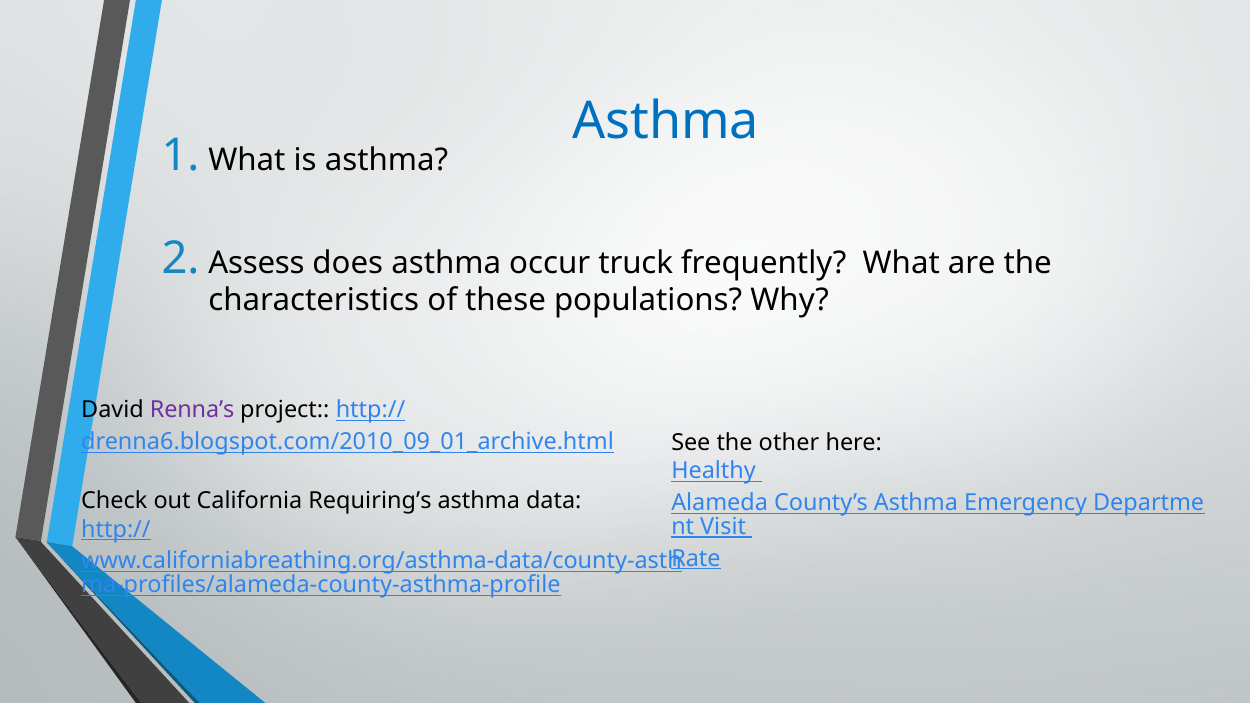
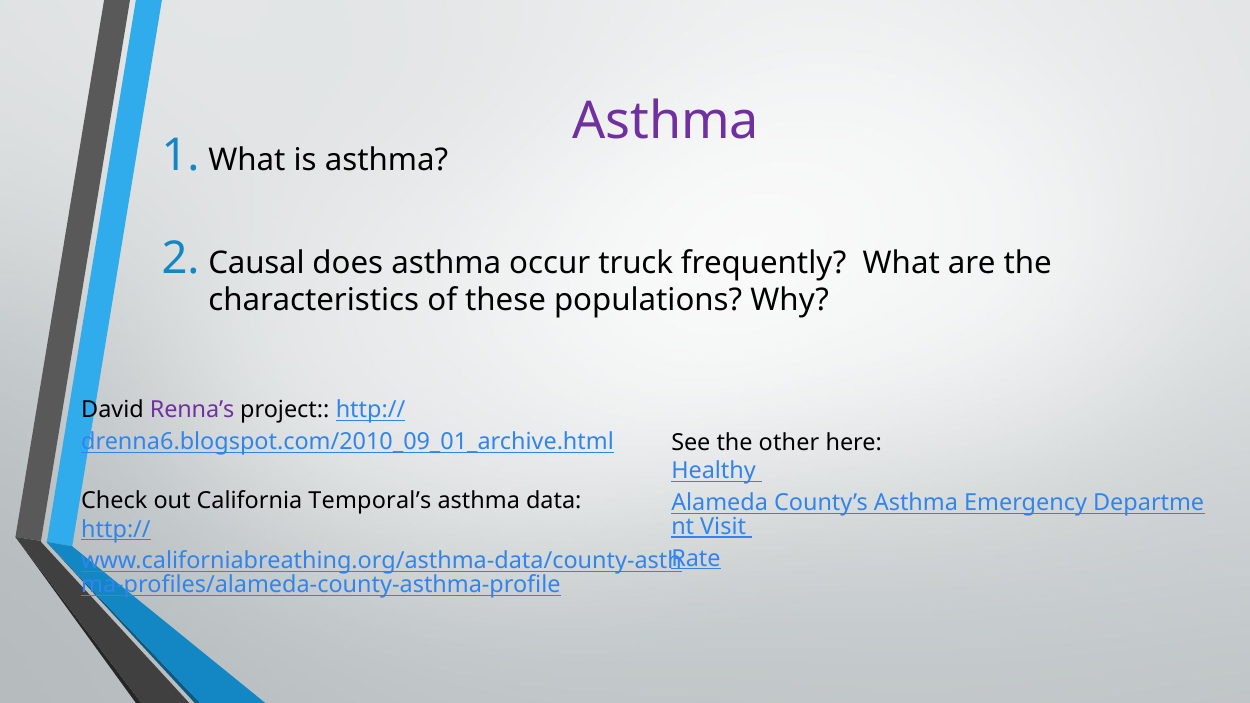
Asthma at (666, 121) colour: blue -> purple
Assess: Assess -> Causal
Requiring’s: Requiring’s -> Temporal’s
